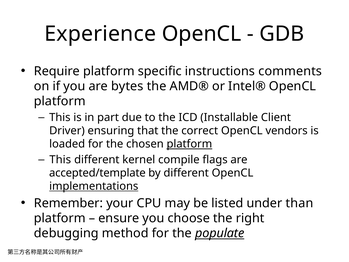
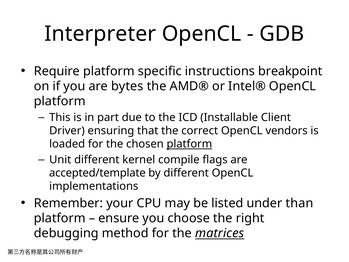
Experience: Experience -> Interpreter
comments: comments -> breakpoint
This at (60, 160): This -> Unit
implementations underline: present -> none
populate: populate -> matrices
